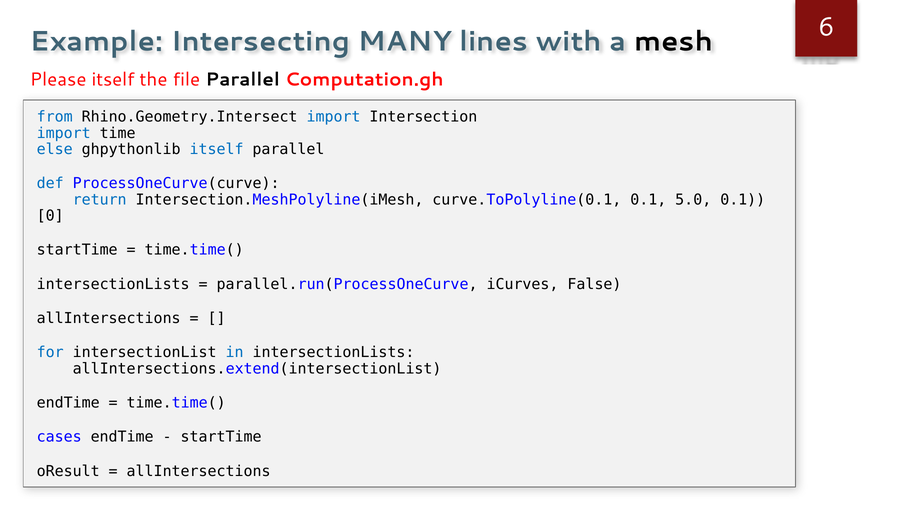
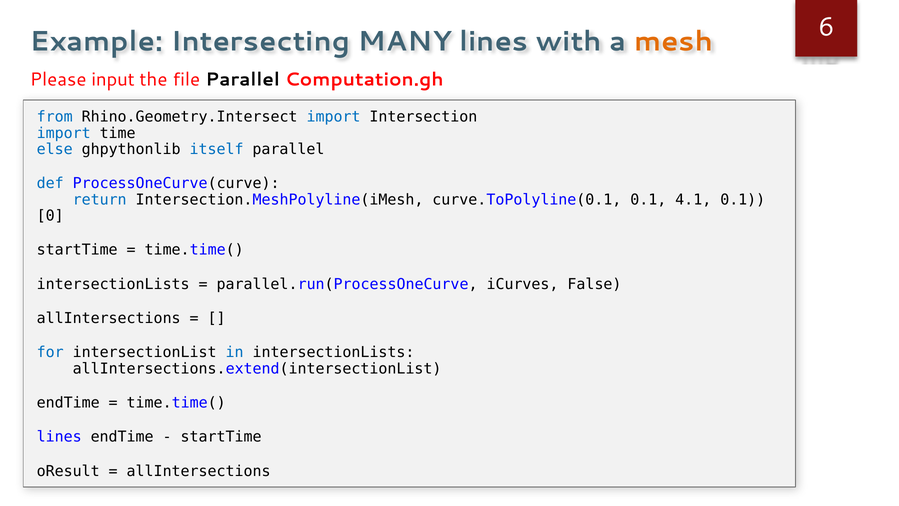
mesh colour: black -> orange
Please itself: itself -> input
5.0: 5.0 -> 4.1
cases at (59, 437): cases -> lines
